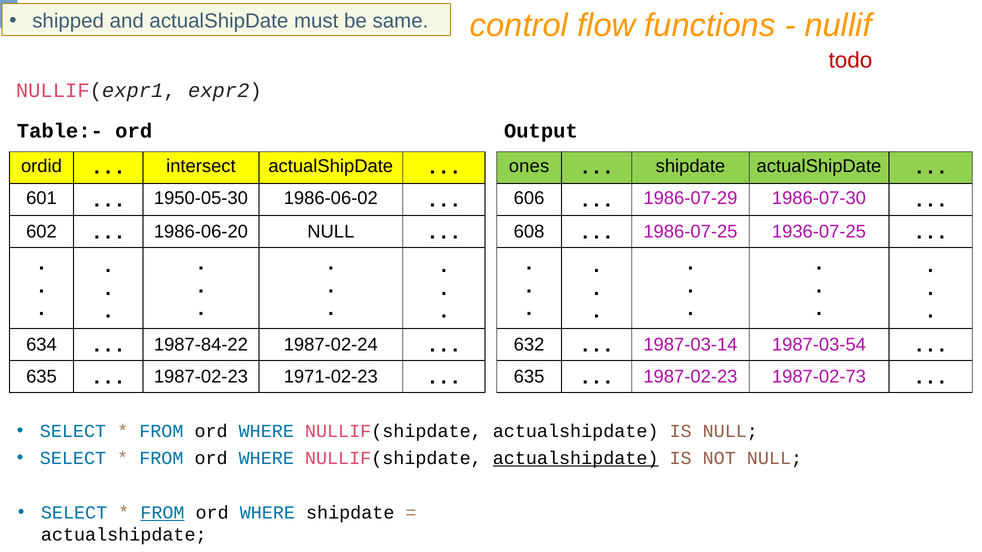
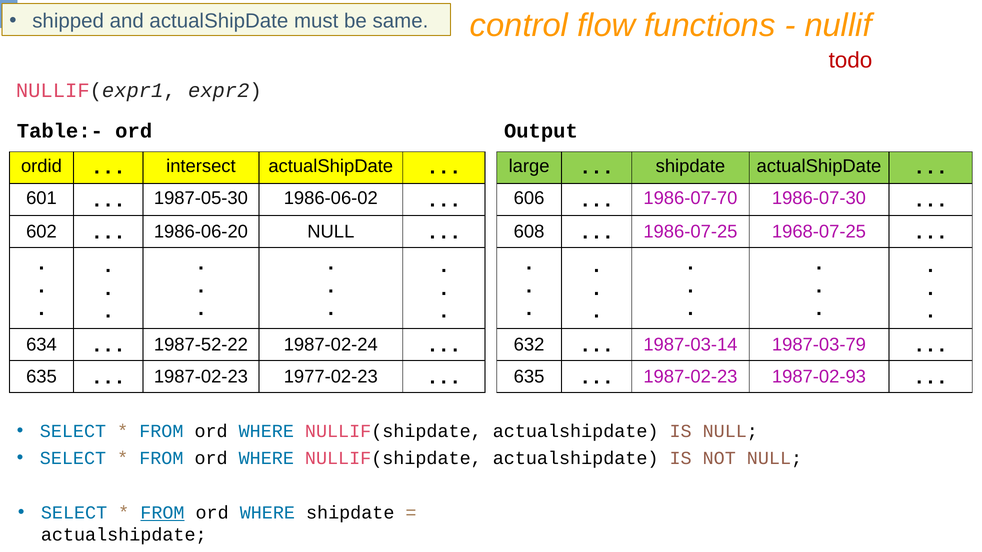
ones: ones -> large
1950-05-30: 1950-05-30 -> 1987-05-30
1986-07-29: 1986-07-29 -> 1986-07-70
1936-07-25: 1936-07-25 -> 1968-07-25
1987-84-22: 1987-84-22 -> 1987-52-22
1987-03-54: 1987-03-54 -> 1987-03-79
1971-02-23: 1971-02-23 -> 1977-02-23
1987-02-73: 1987-02-73 -> 1987-02-93
actualshipdate at (576, 458) underline: present -> none
